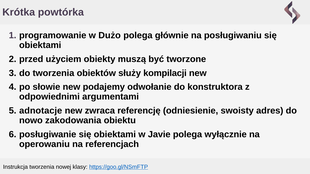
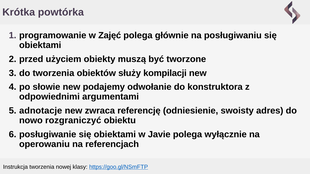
Dużo: Dużo -> Zajęć
zakodowania: zakodowania -> rozgraniczyć
